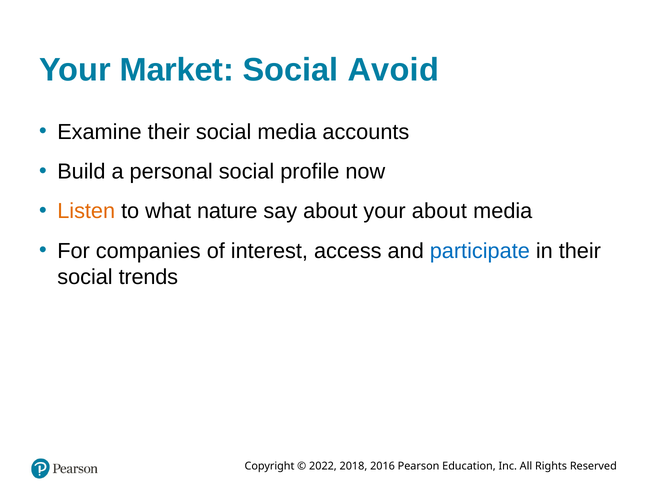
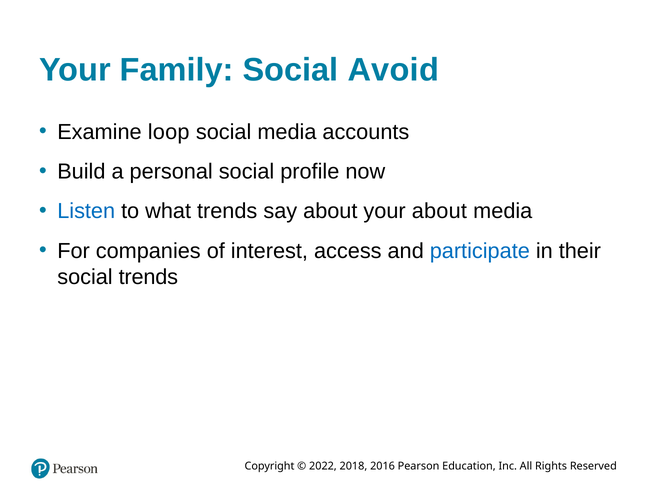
Market: Market -> Family
Examine their: their -> loop
Listen colour: orange -> blue
what nature: nature -> trends
